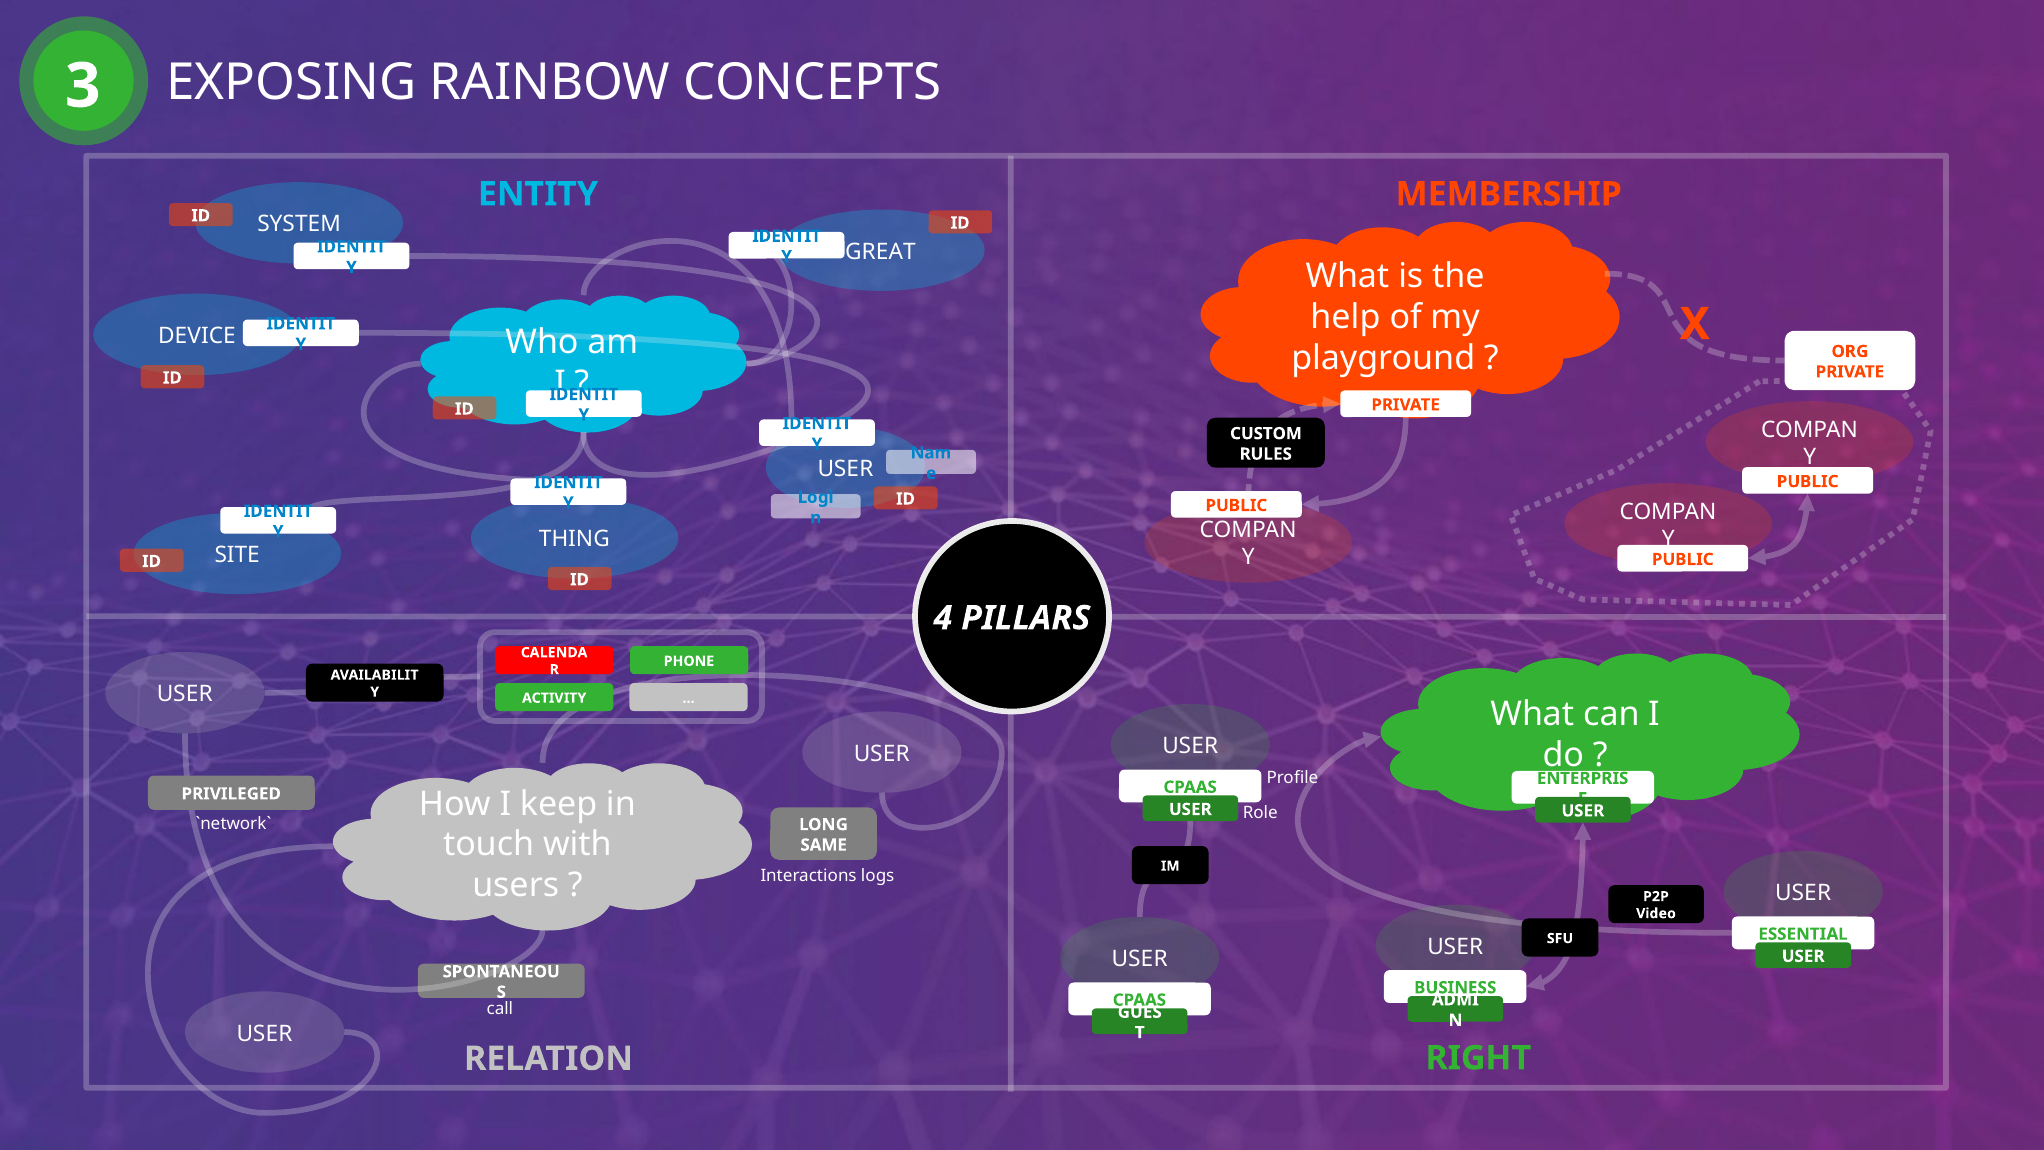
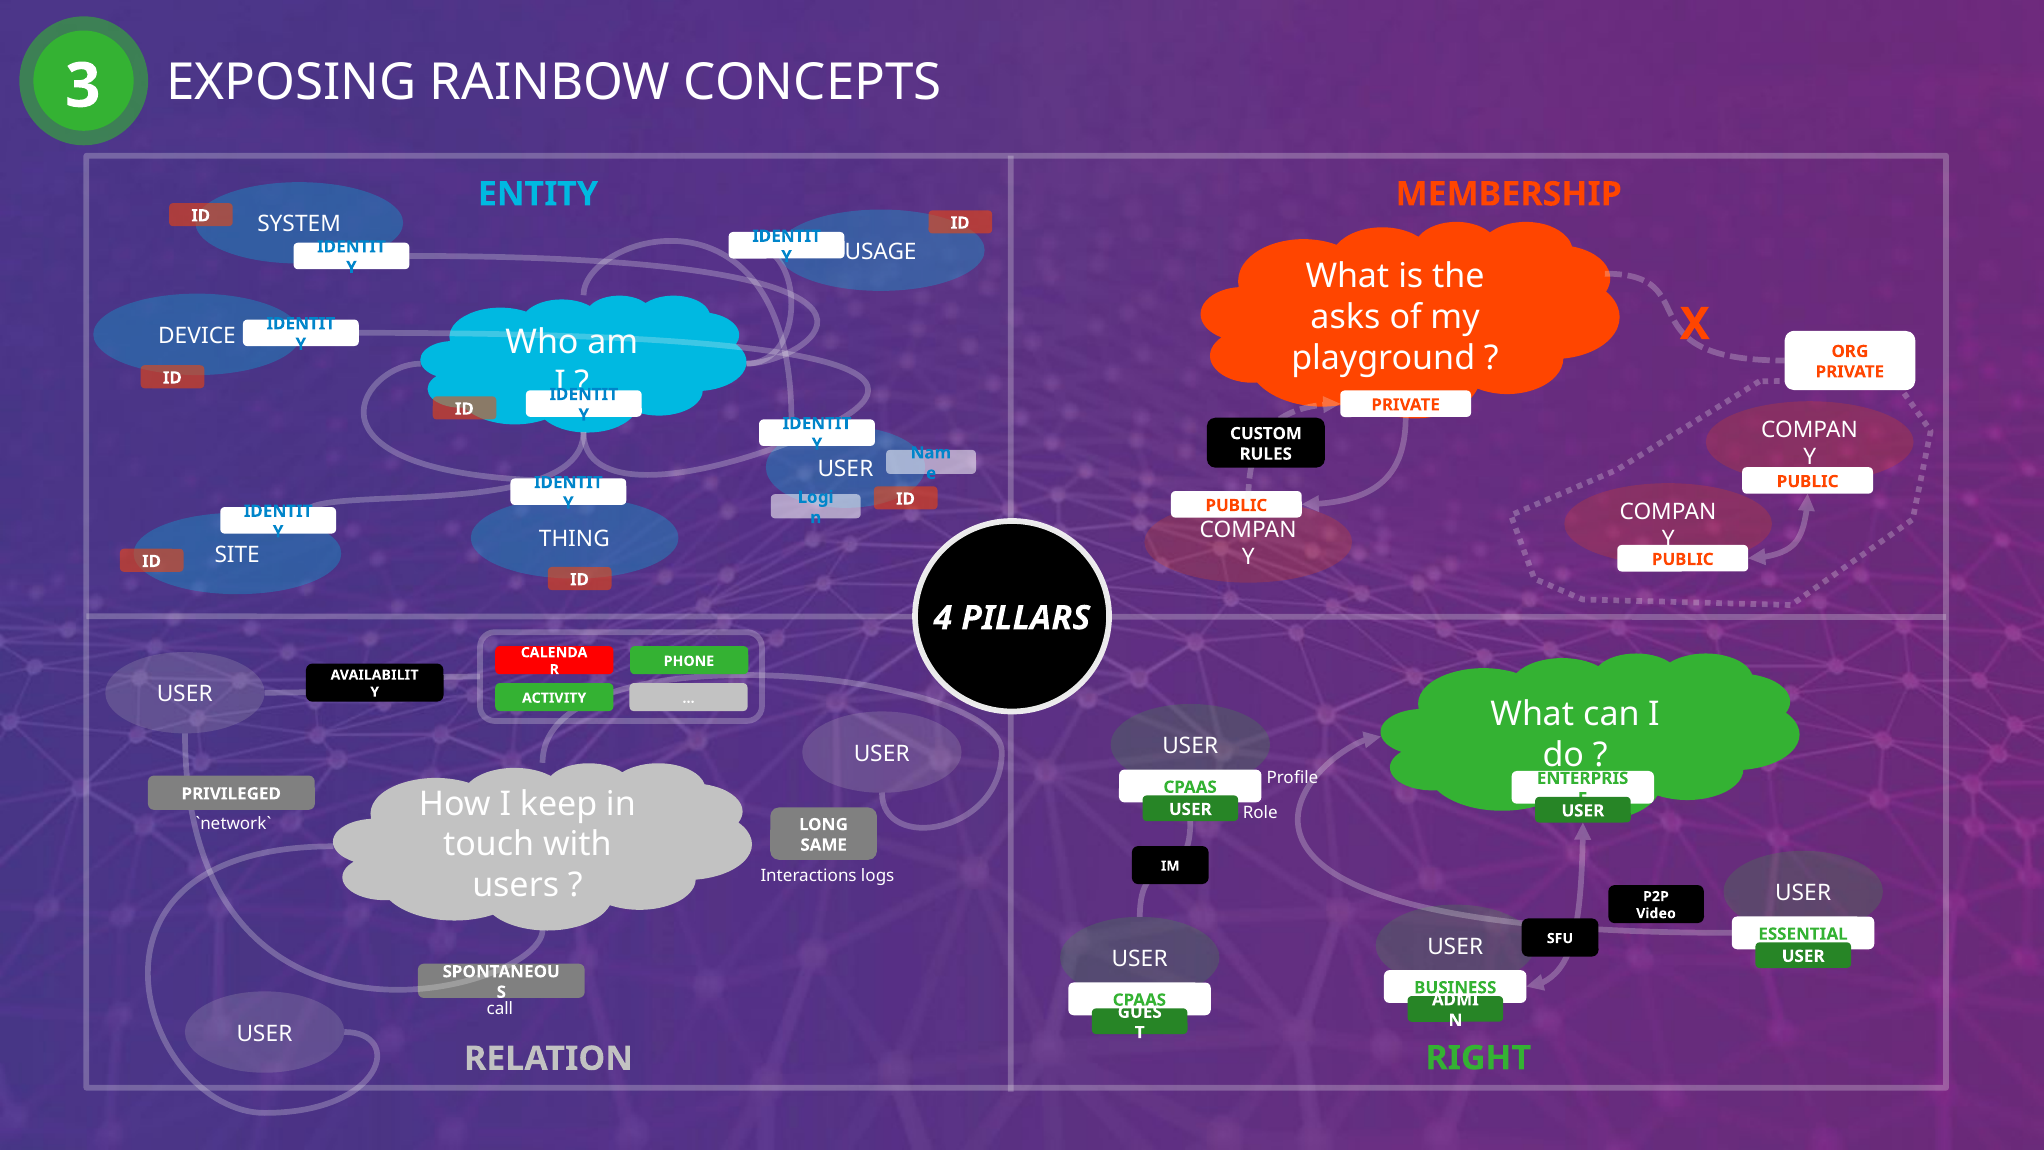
GREAT: GREAT -> USAGE
help: help -> asks
